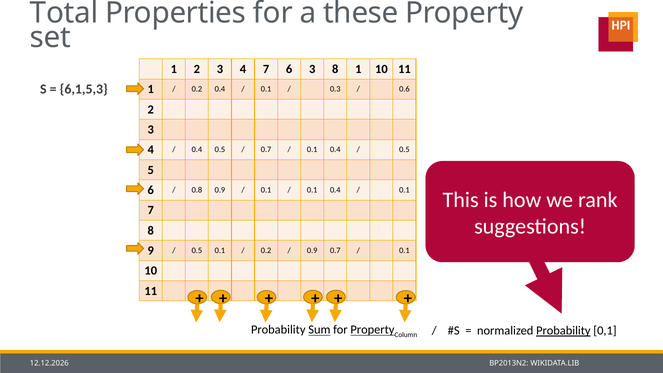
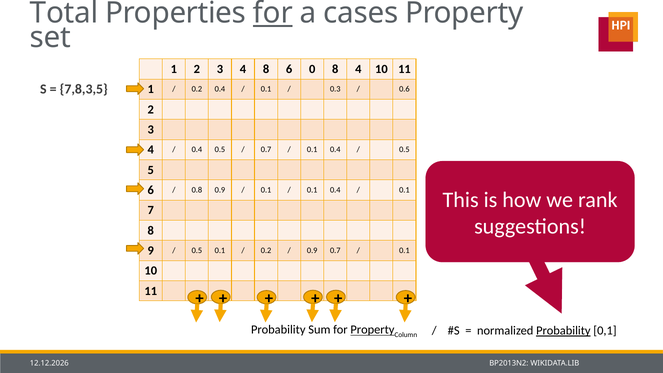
for at (273, 13) underline: none -> present
these: these -> cases
4 7: 7 -> 8
6 3: 3 -> 0
8 1: 1 -> 4
6,1,5,3: 6,1,5,3 -> 7,8,3,5
Sum underline: present -> none
